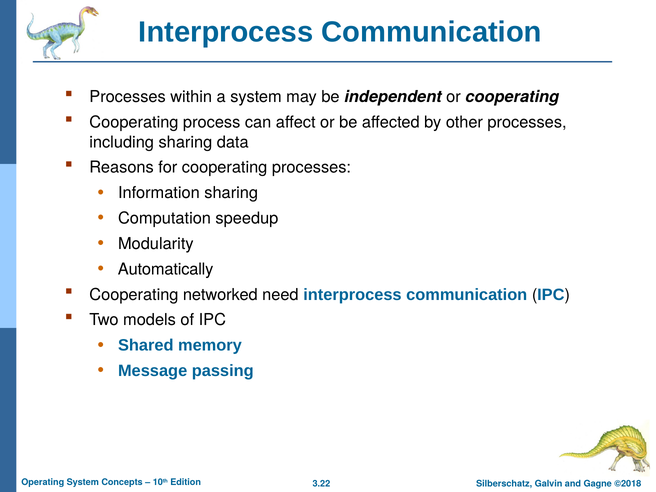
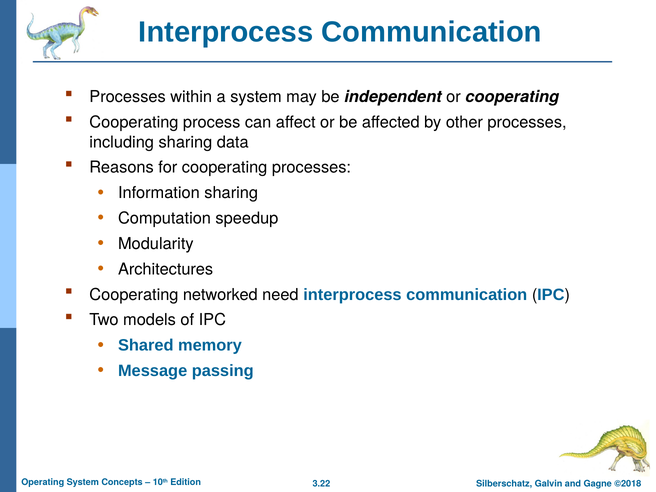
Automatically: Automatically -> Architectures
